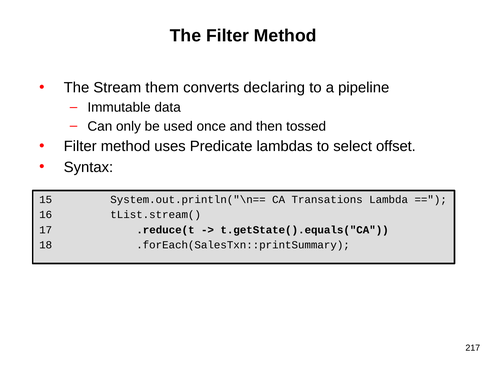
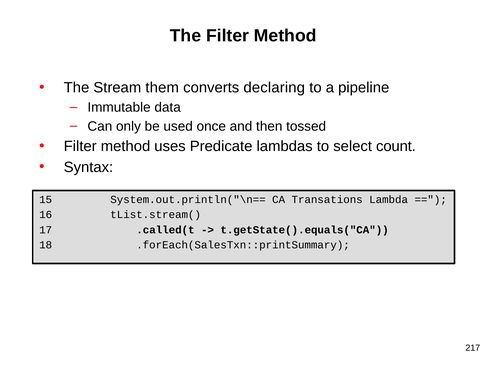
offset: offset -> count
.reduce(t: .reduce(t -> .called(t
